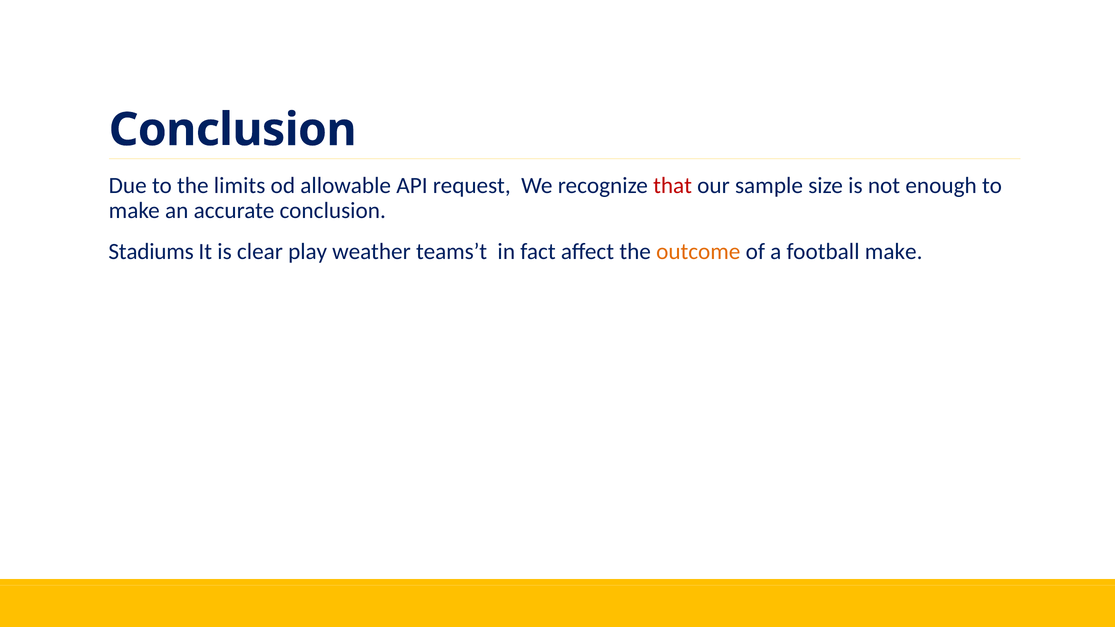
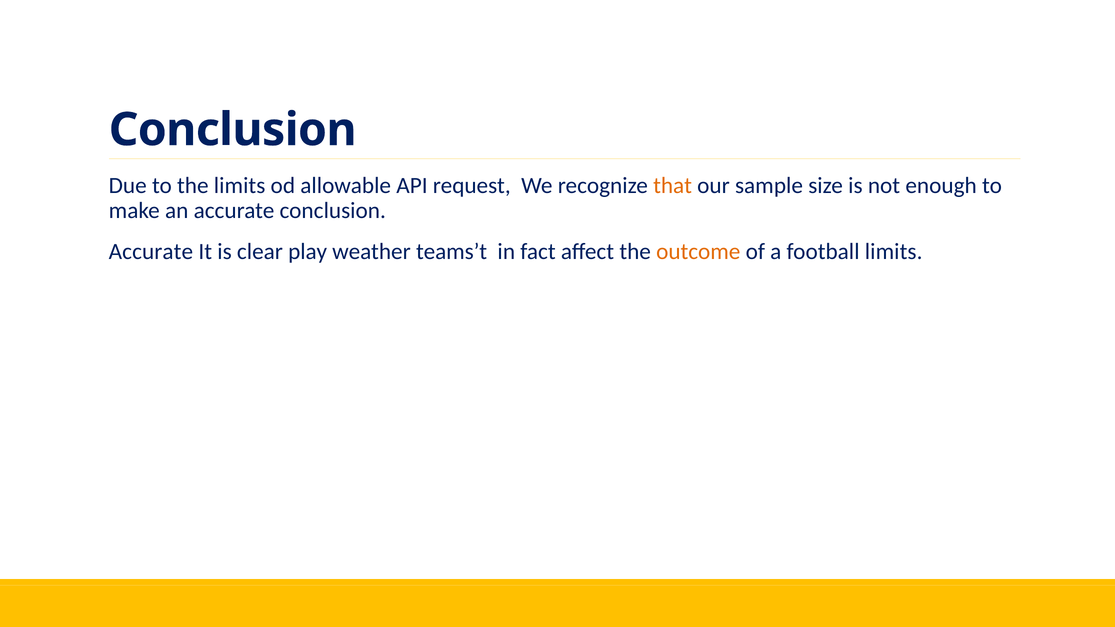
that colour: red -> orange
Stadiums at (151, 252): Stadiums -> Accurate
football make: make -> limits
